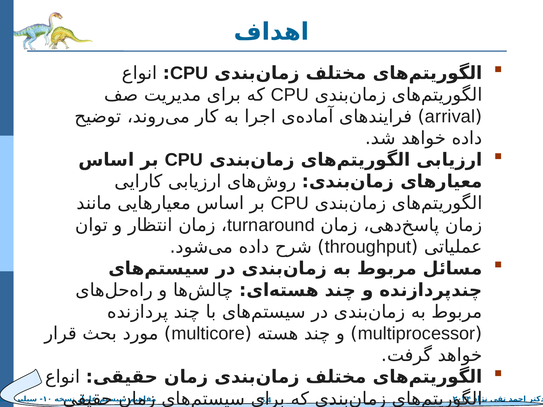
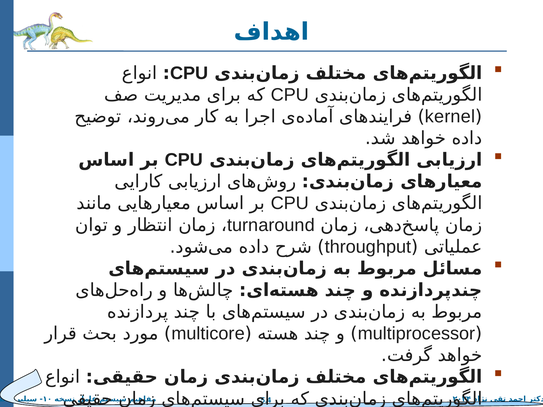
arrival: arrival -> kernel
